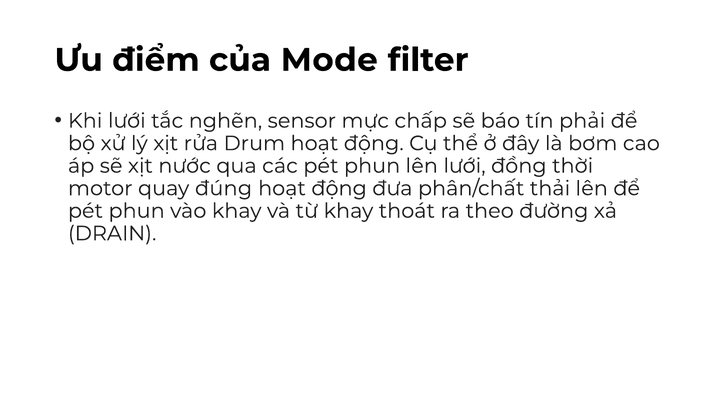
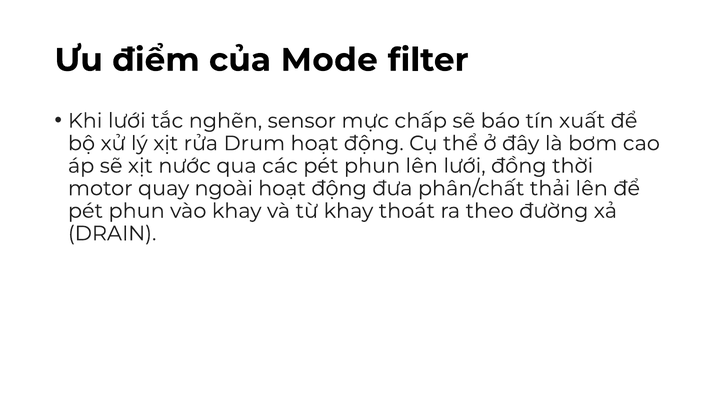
phải: phải -> xuất
đúng: đúng -> ngoài
